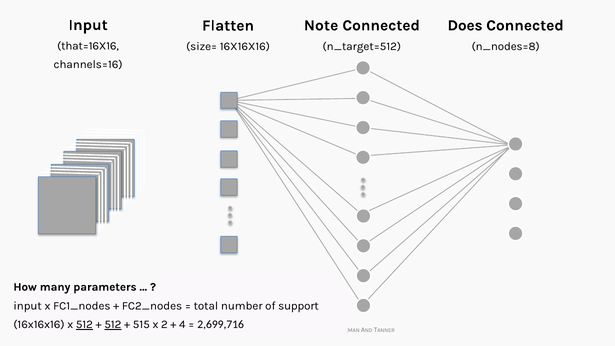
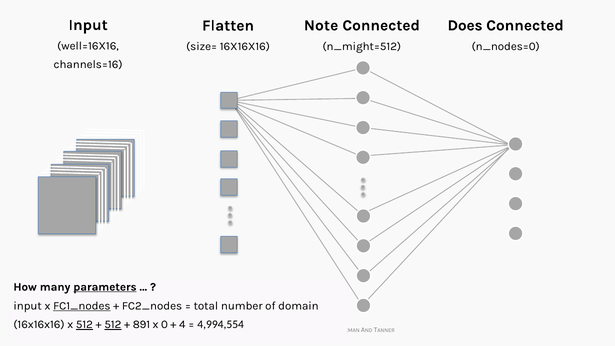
that=16X16: that=16X16 -> well=16X16
n_target=512: n_target=512 -> n_might=512
n_nodes=8: n_nodes=8 -> n_nodes=0
parameters underline: none -> present
FC1_nodes underline: none -> present
support: support -> domain
515: 515 -> 891
2: 2 -> 0
2,699,716: 2,699,716 -> 4,994,554
